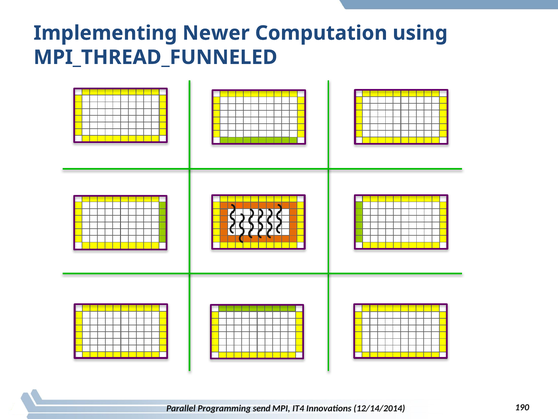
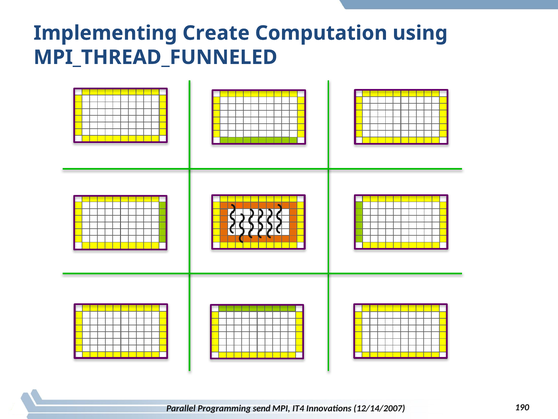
Newer: Newer -> Create
12/14/2014: 12/14/2014 -> 12/14/2007
